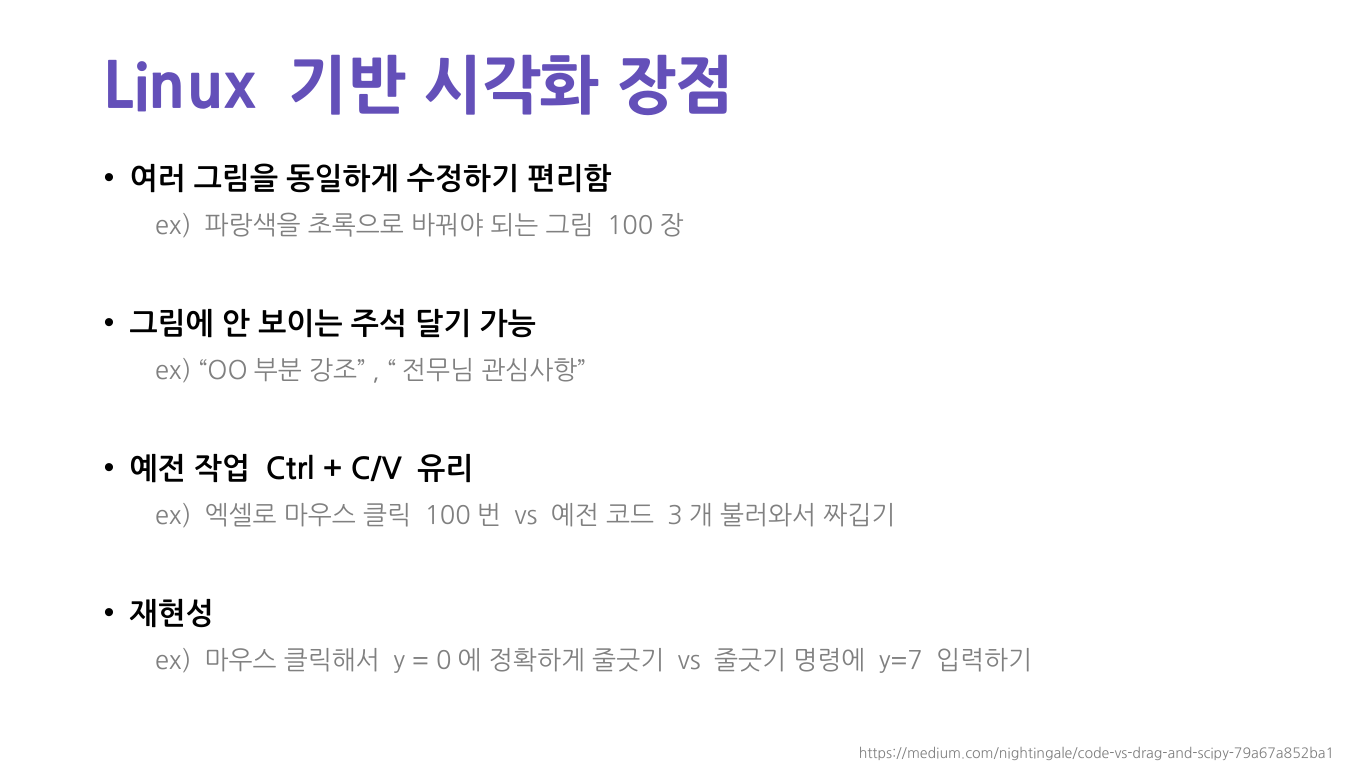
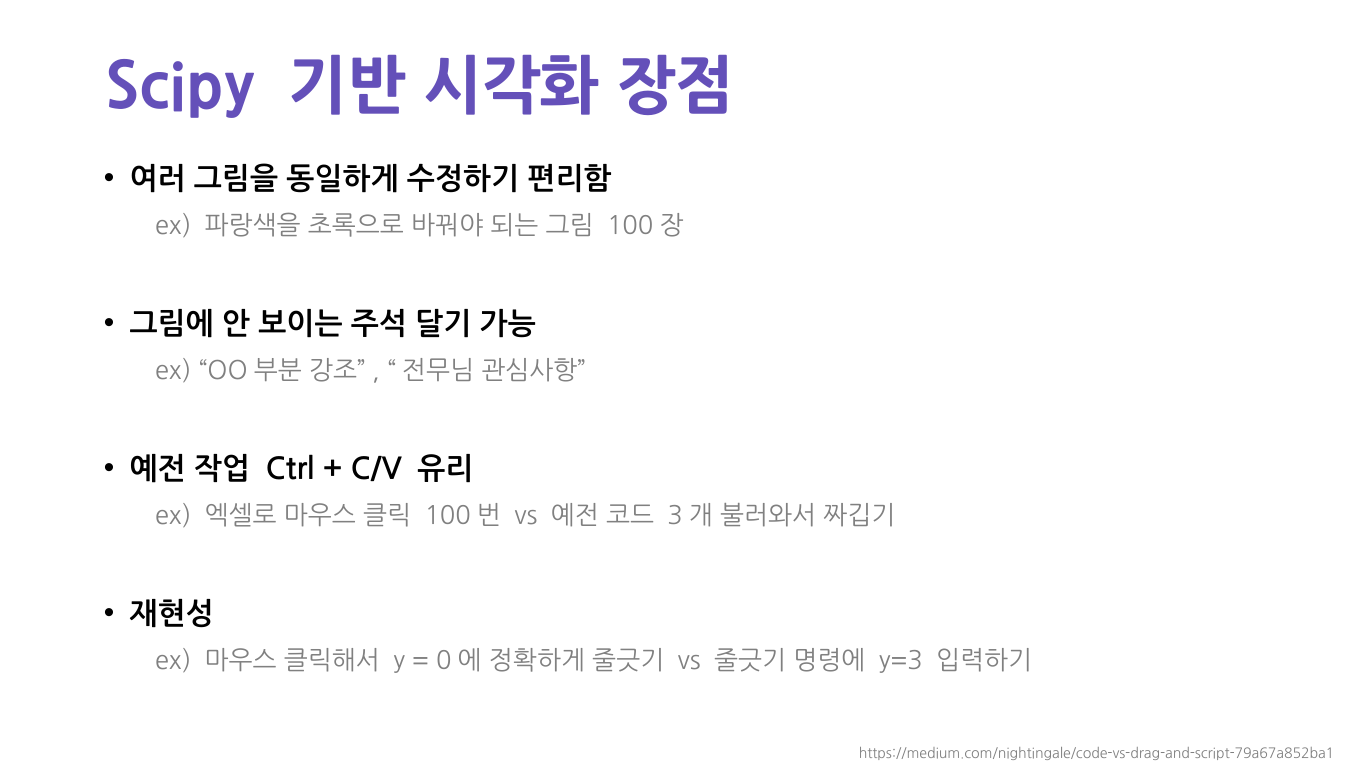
Linux: Linux -> Scipy
y=7: y=7 -> y=3
https://medium.com/nightingale/code-vs-drag-and-scipy-79a67a852ba1: https://medium.com/nightingale/code-vs-drag-and-scipy-79a67a852ba1 -> https://medium.com/nightingale/code-vs-drag-and-script-79a67a852ba1
